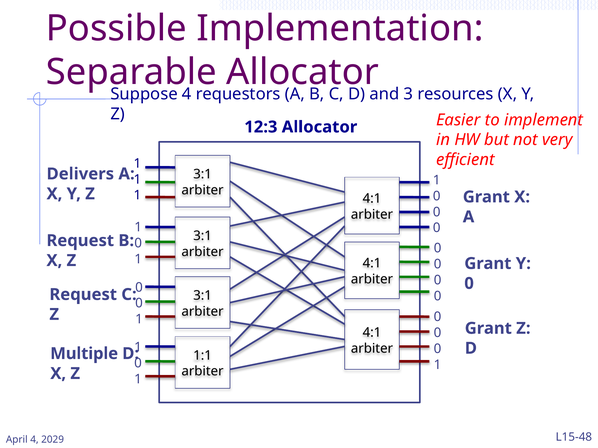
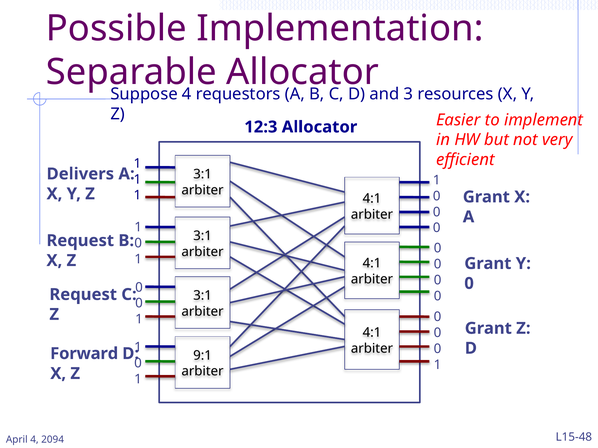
Multiple: Multiple -> Forward
1:1: 1:1 -> 9:1
2029: 2029 -> 2094
